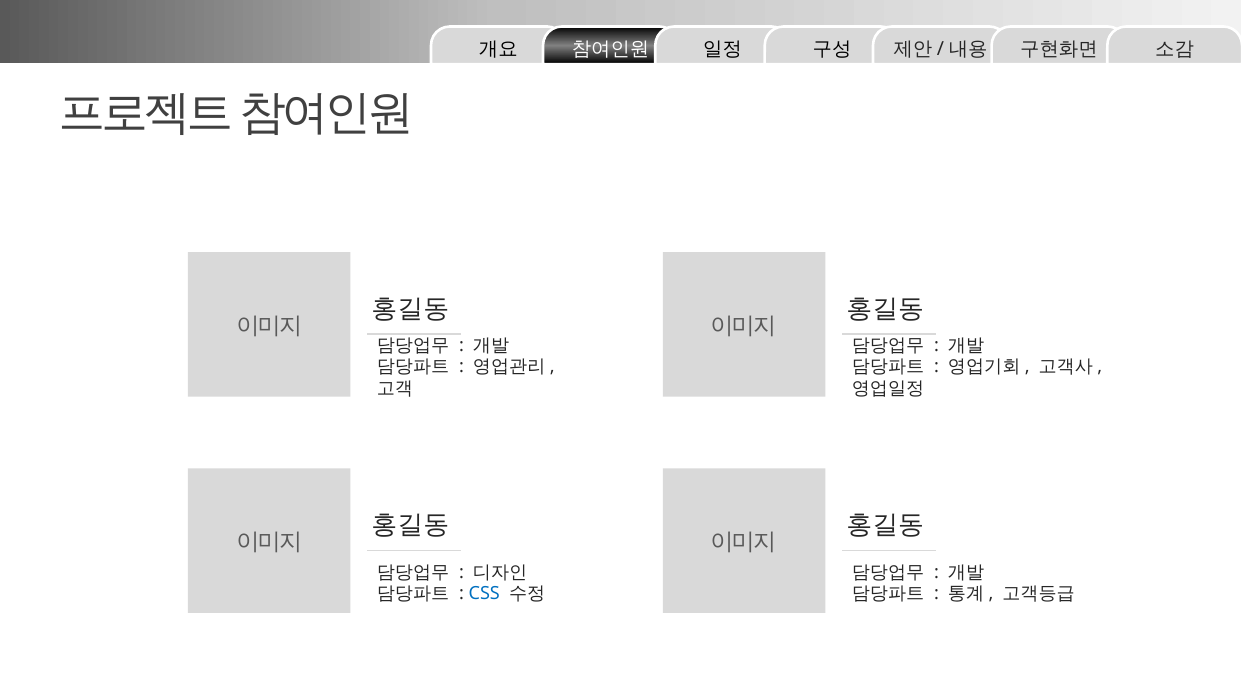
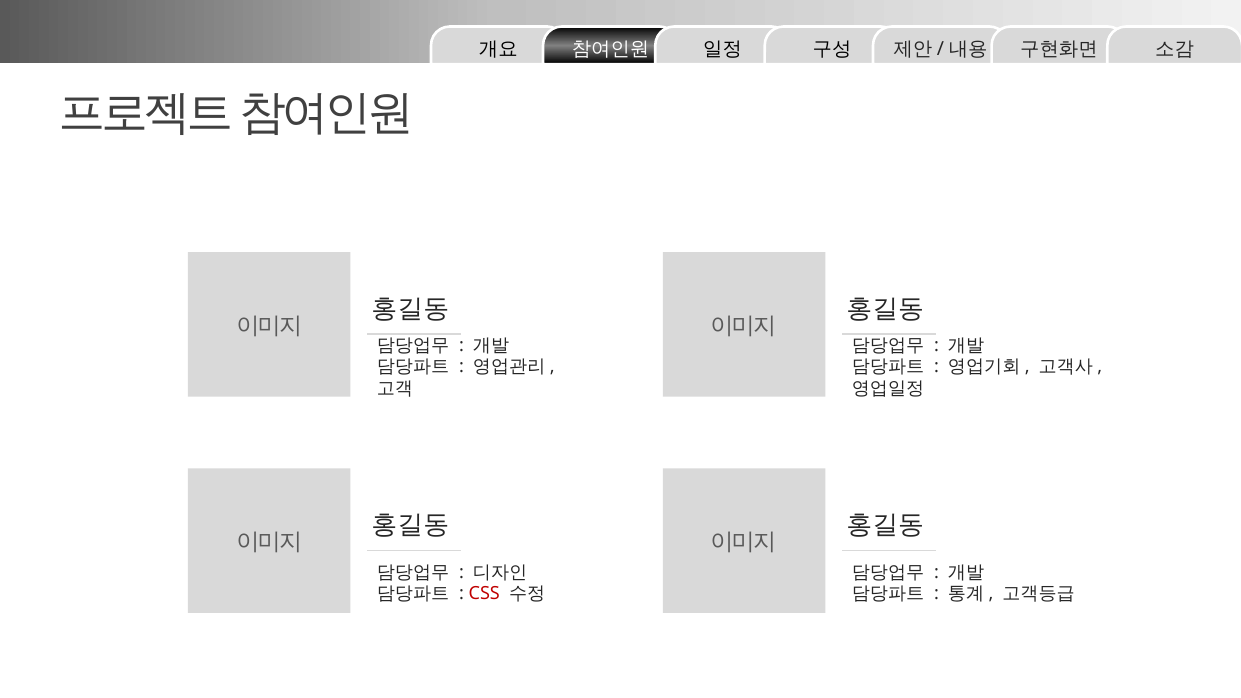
CSS colour: blue -> red
